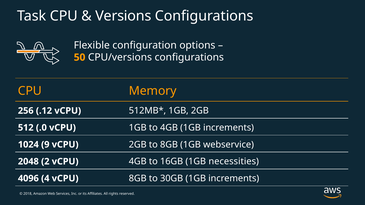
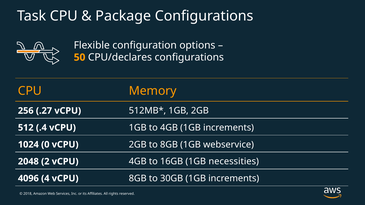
Versions: Versions -> Package
CPU/versions: CPU/versions -> CPU/declares
.12: .12 -> .27
.0: .0 -> .4
9: 9 -> 0
